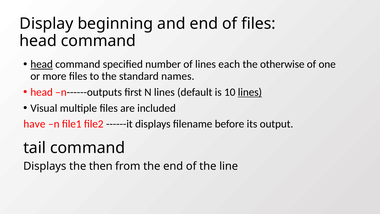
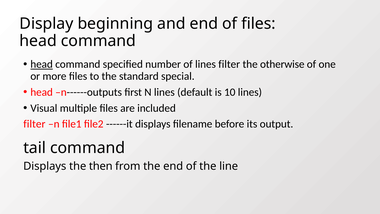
lines each: each -> filter
names: names -> special
lines at (250, 92) underline: present -> none
have at (34, 124): have -> filter
